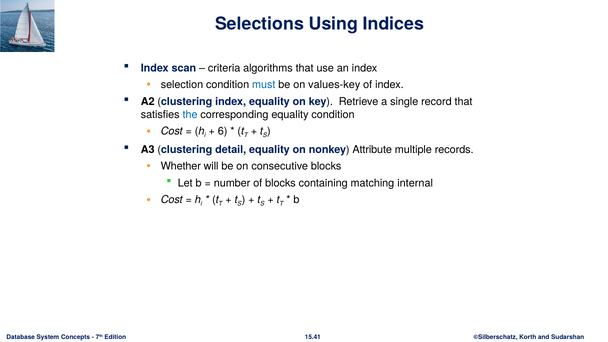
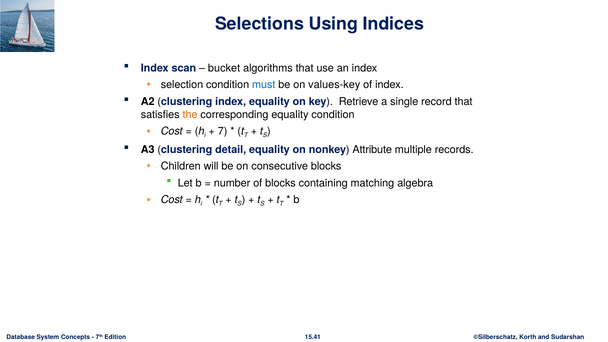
criteria: criteria -> bucket
the colour: blue -> orange
6: 6 -> 7
Whether: Whether -> Children
internal: internal -> algebra
